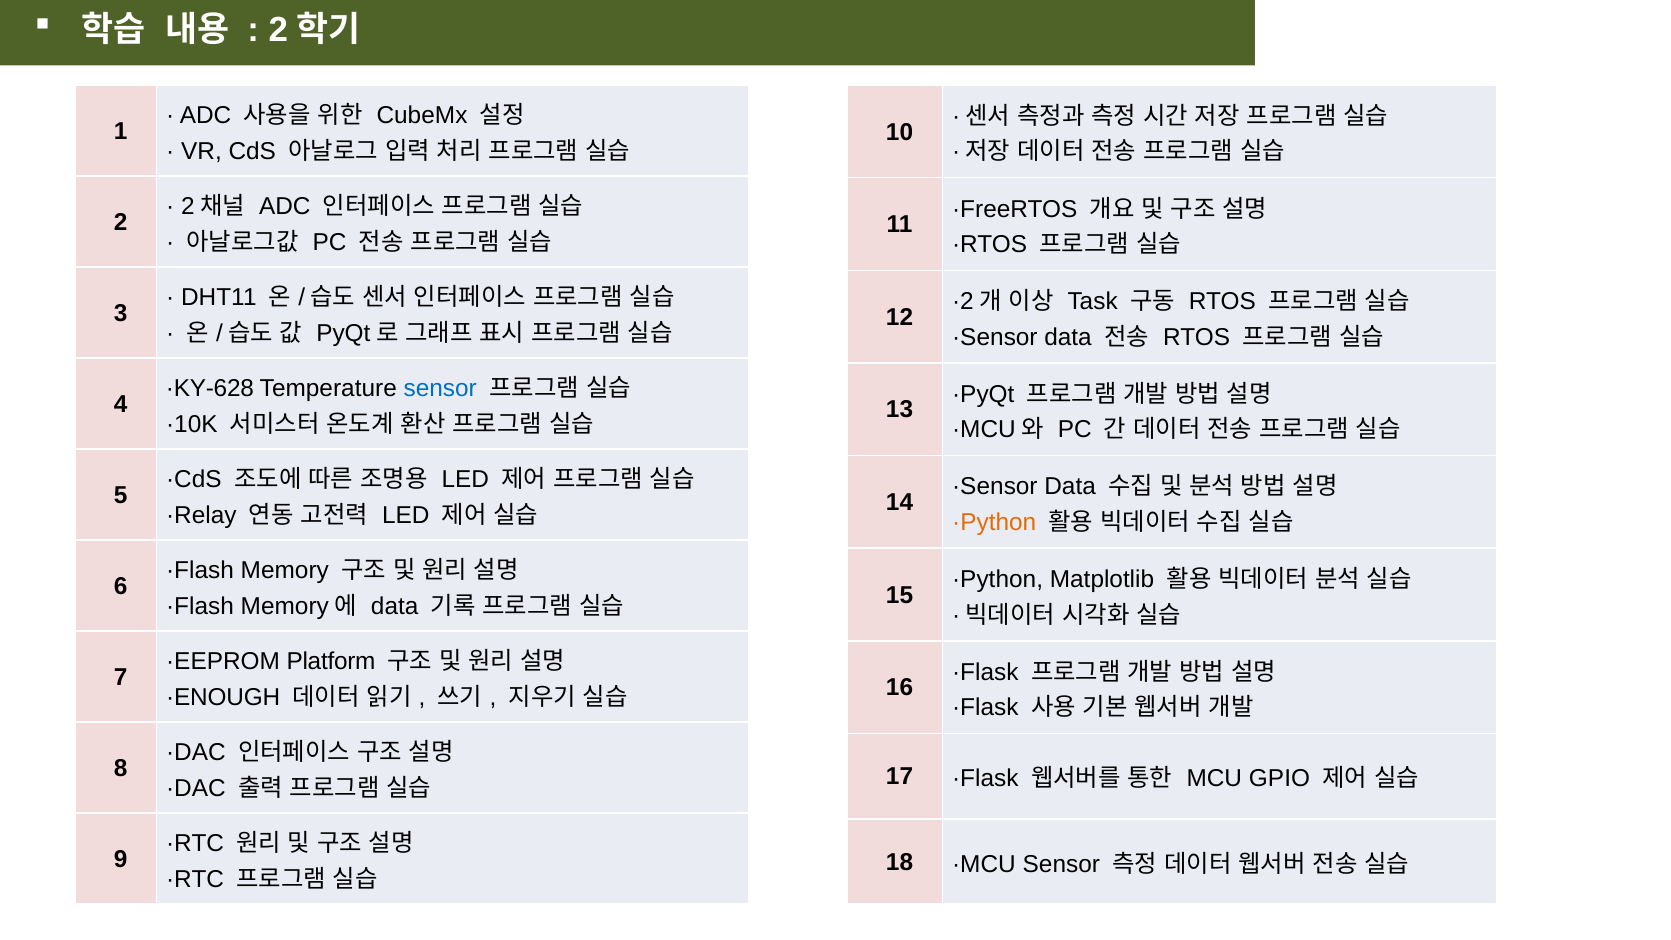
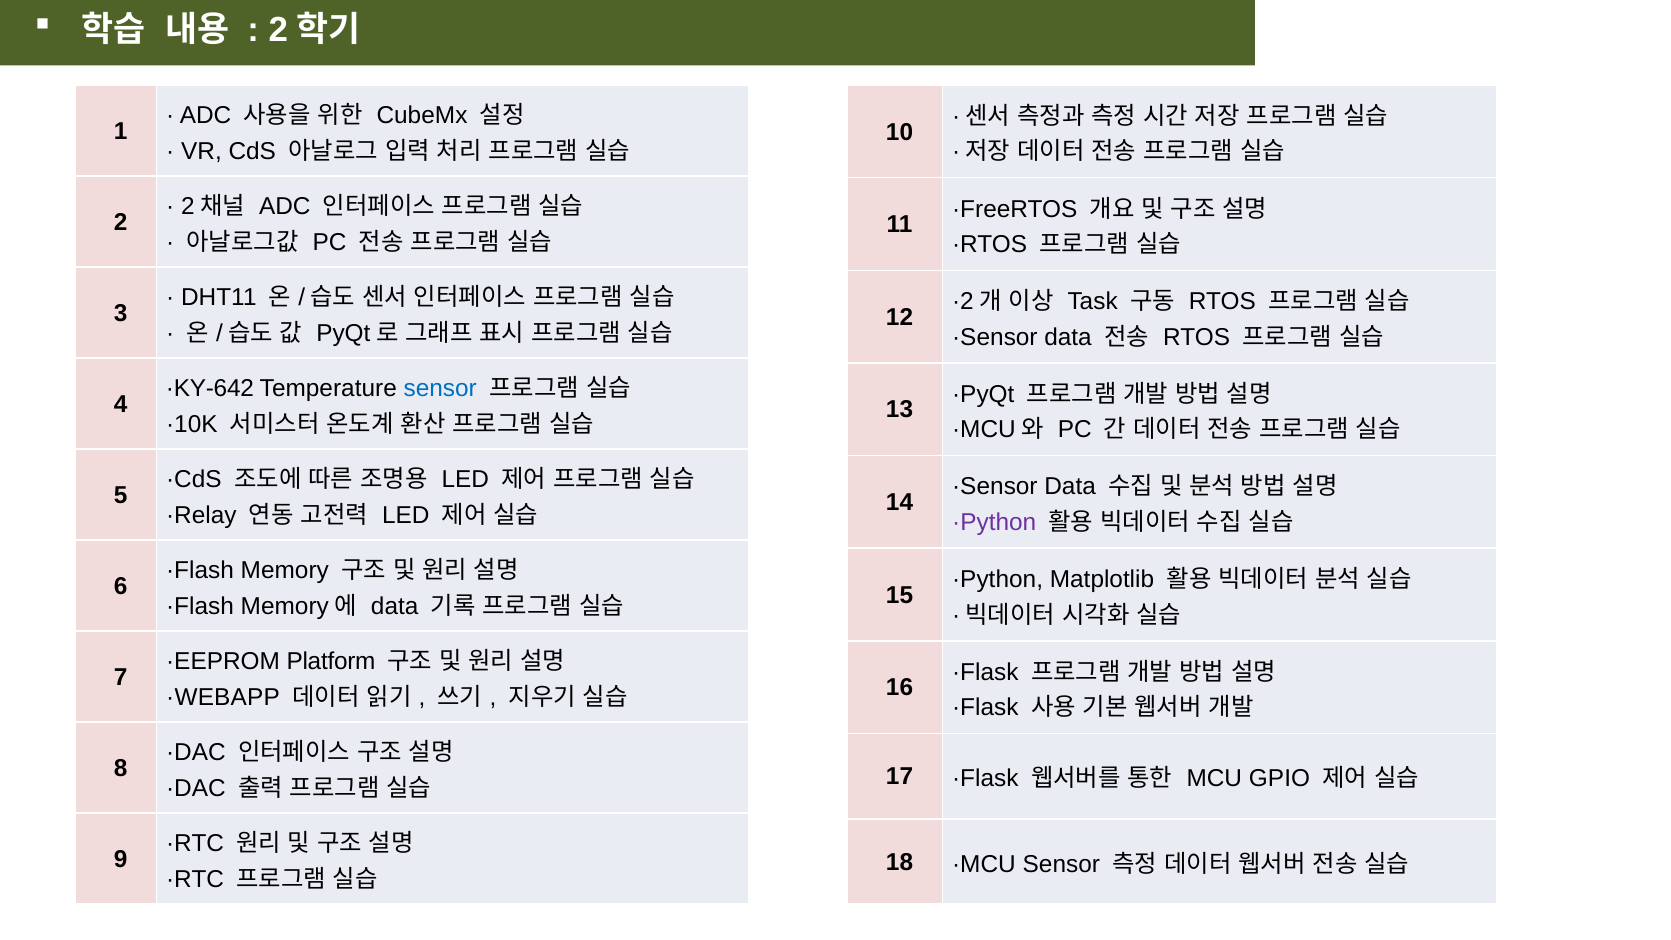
·KY-628: ·KY-628 -> ·KY-642
·Python at (994, 522) colour: orange -> purple
·ENOUGH: ·ENOUGH -> ·WEBAPP
